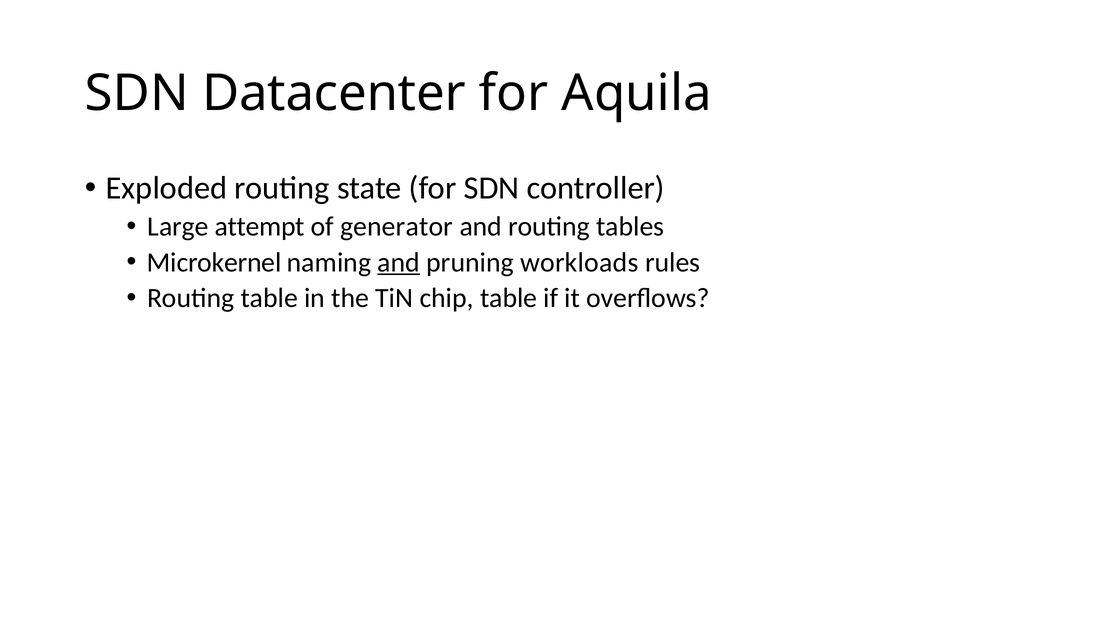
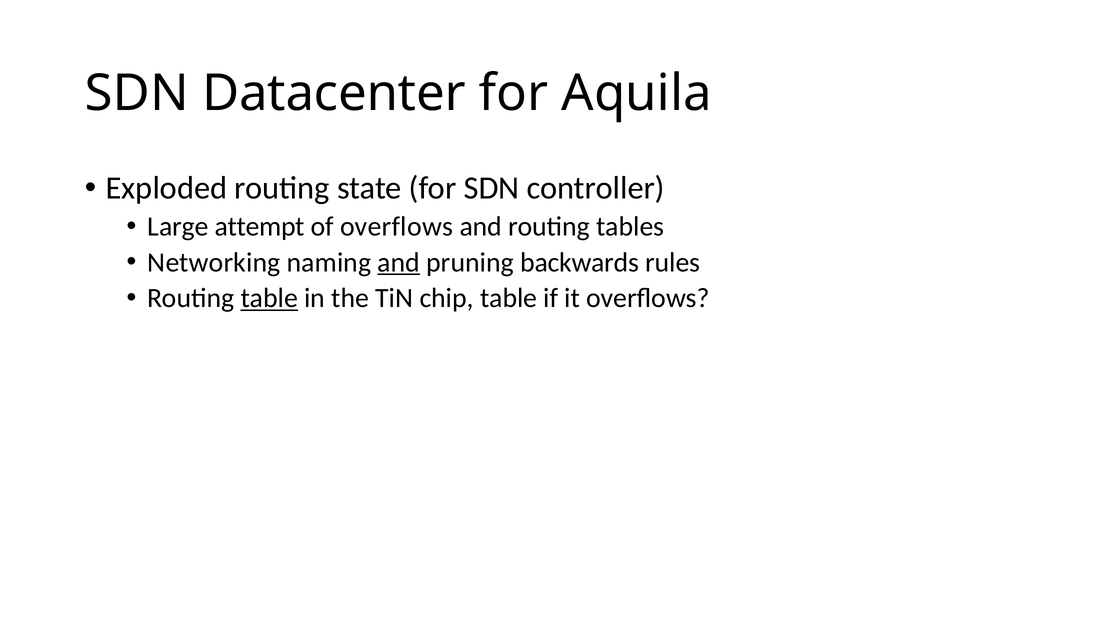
of generator: generator -> overflows
Microkernel: Microkernel -> Networking
workloads: workloads -> backwards
table at (269, 298) underline: none -> present
